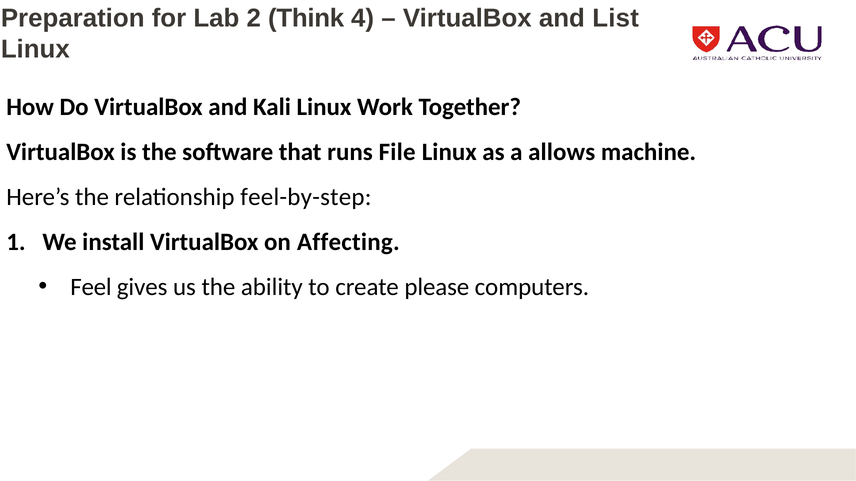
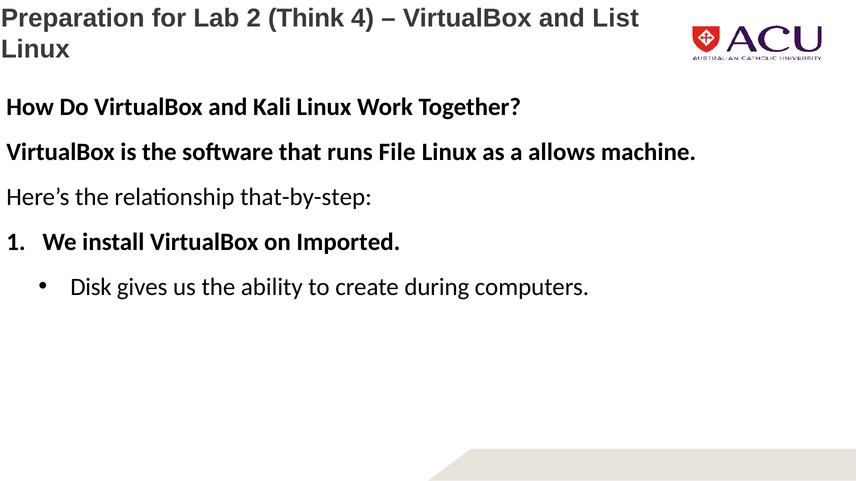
feel-by-step: feel-by-step -> that-by-step
Affecting: Affecting -> Imported
Feel: Feel -> Disk
please: please -> during
